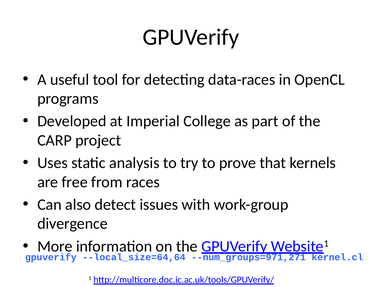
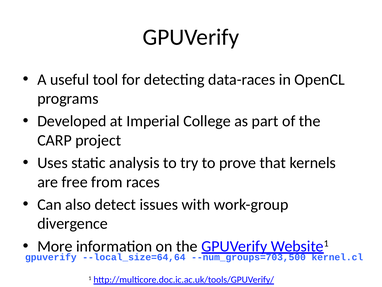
--num_groups=971,271: --num_groups=971,271 -> --num_groups=703,500
